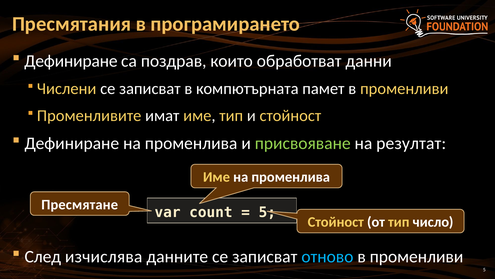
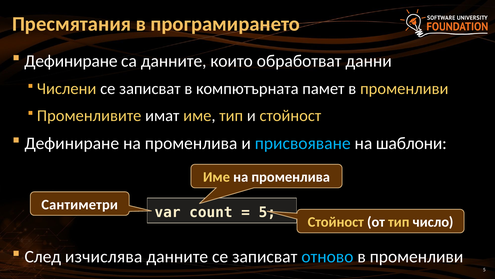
са поздрав: поздрав -> данните
присвояване colour: light green -> light blue
резултат: резултат -> шаблони
Пресмятане: Пресмятане -> Сантиметри
